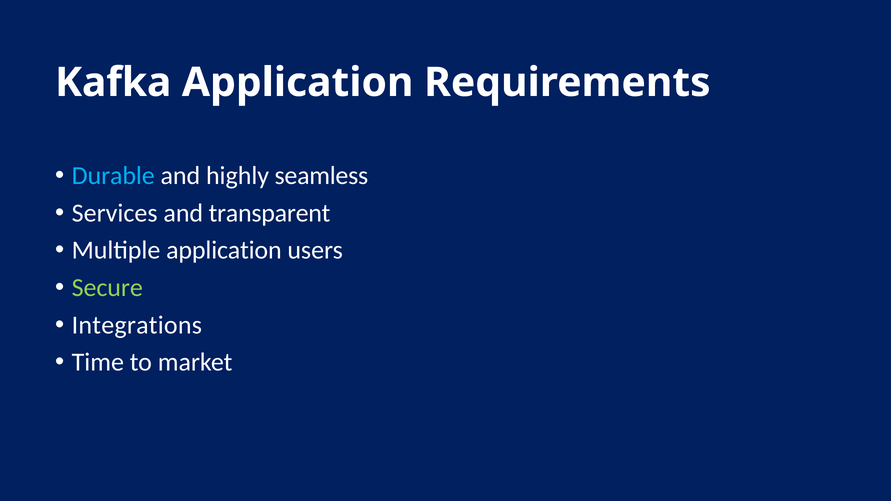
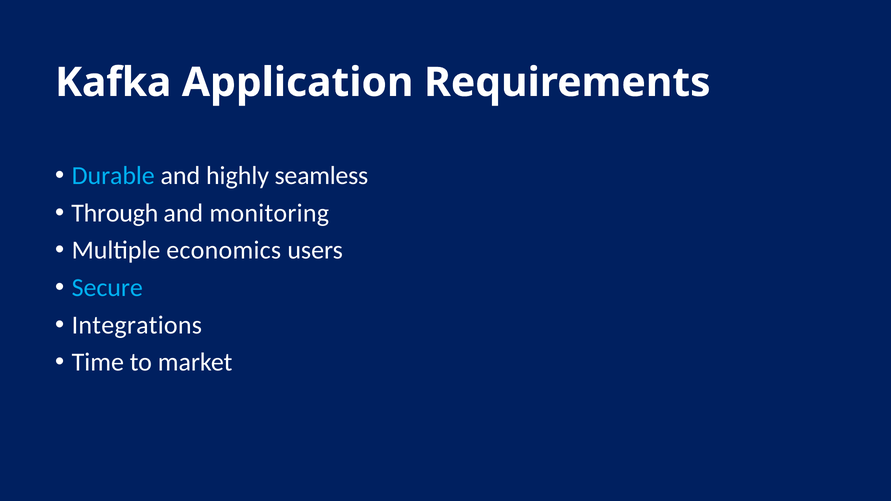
Services: Services -> Through
transparent: transparent -> monitoring
Multiple application: application -> economics
Secure colour: light green -> light blue
